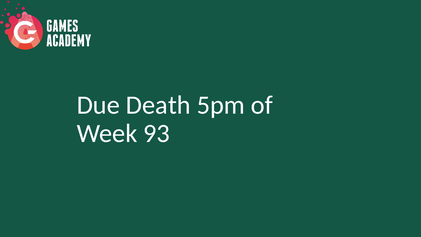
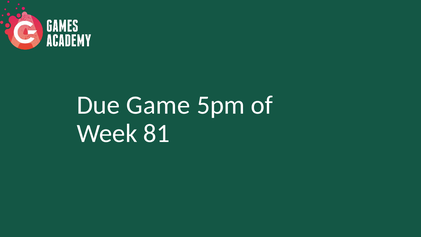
Death: Death -> Game
93: 93 -> 81
